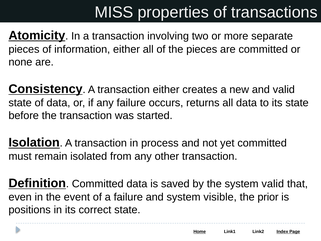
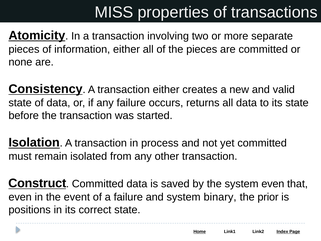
Definition: Definition -> Construct
system valid: valid -> even
visible: visible -> binary
